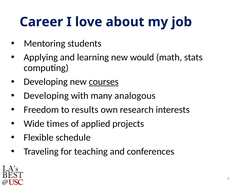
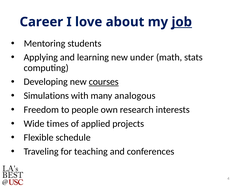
job underline: none -> present
would: would -> under
Developing at (46, 96): Developing -> Simulations
results: results -> people
